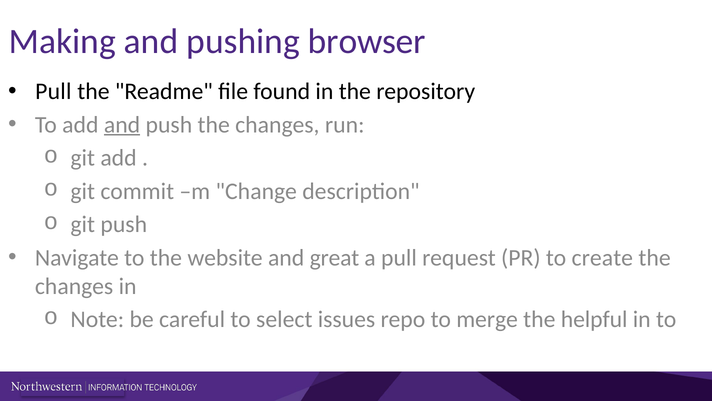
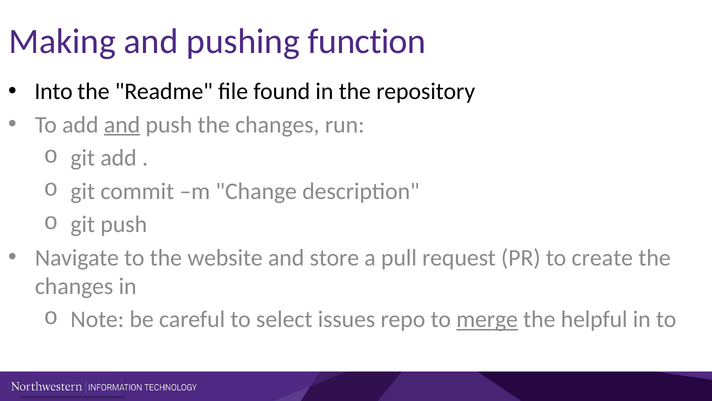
browser: browser -> function
Pull at (53, 91): Pull -> Into
great: great -> store
merge underline: none -> present
